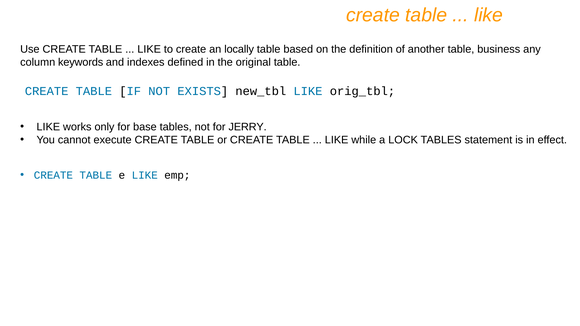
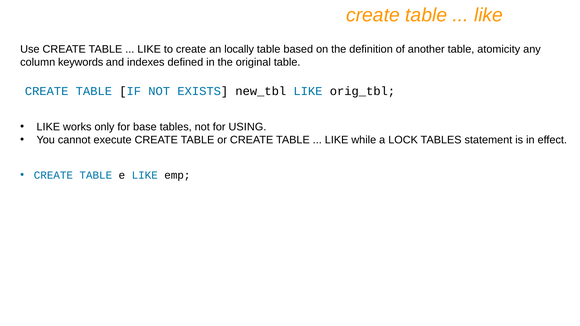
business: business -> atomicity
JERRY: JERRY -> USING
